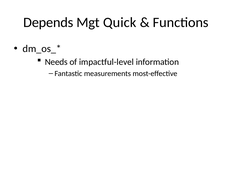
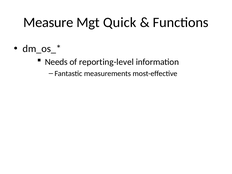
Depends: Depends -> Measure
impactful-level: impactful-level -> reporting-level
